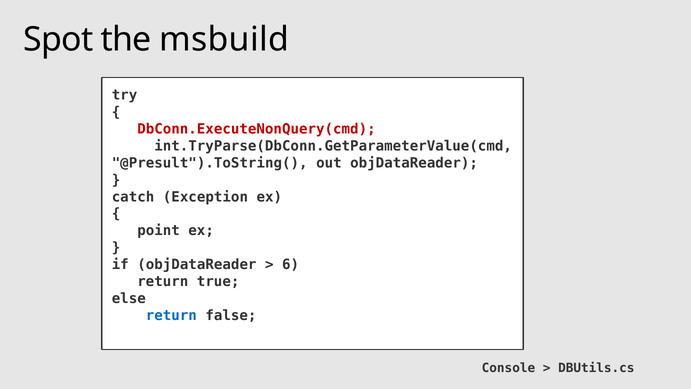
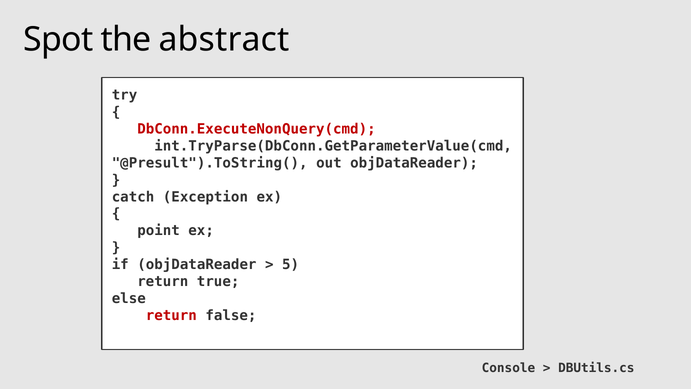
msbuild: msbuild -> abstract
6: 6 -> 5
return at (171, 315) colour: blue -> red
